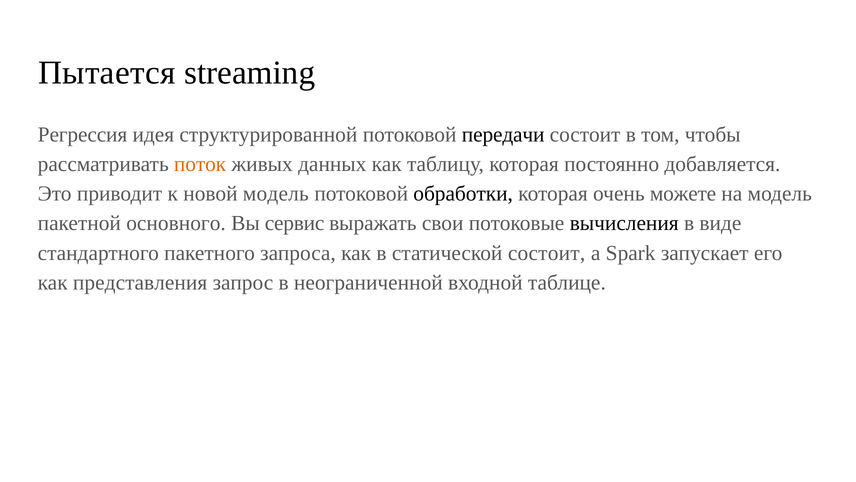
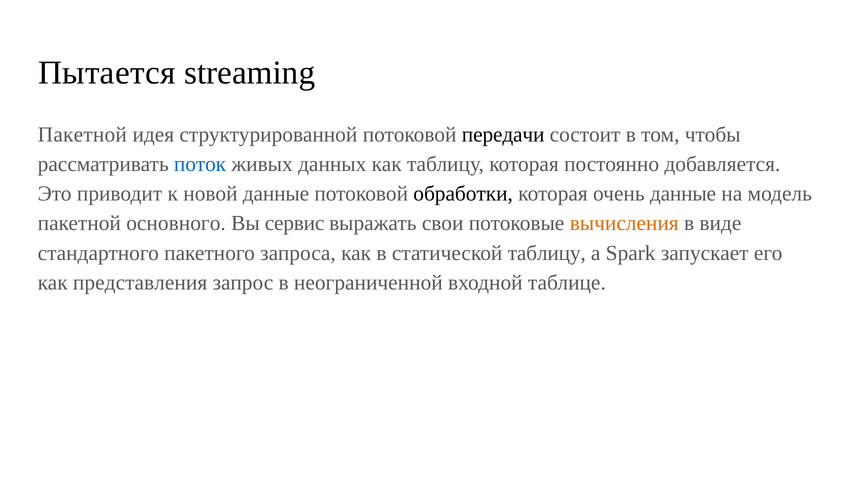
Регрессия at (82, 135): Регрессия -> Пакетной
поток colour: orange -> blue
новой модель: модель -> данные
очень можете: можете -> данные
вычисления colour: black -> orange
статической состоит: состоит -> таблицу
